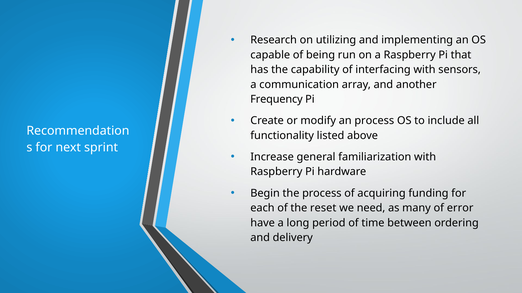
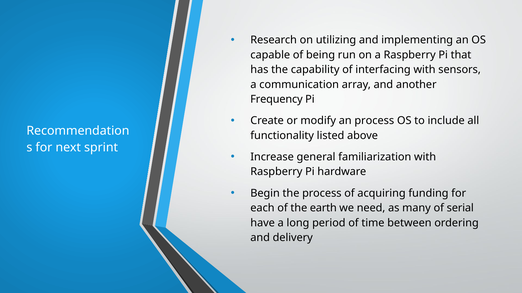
reset: reset -> earth
error: error -> serial
